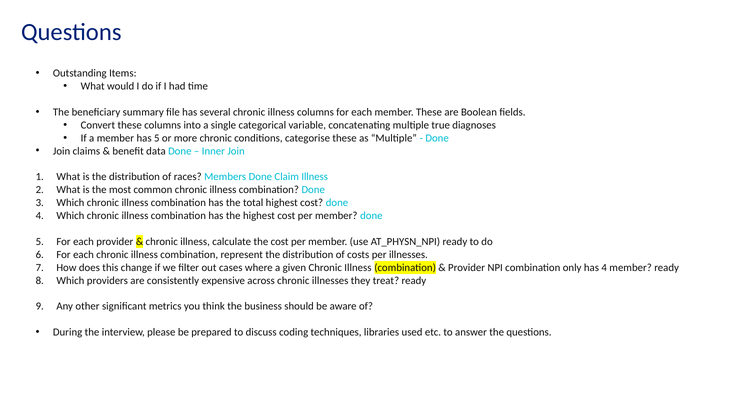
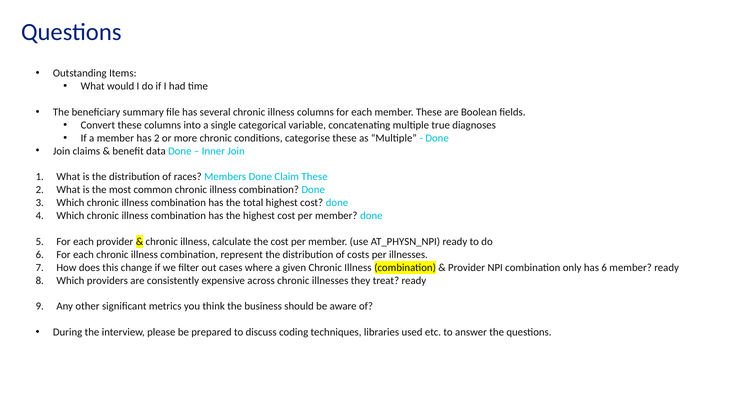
has 5: 5 -> 2
Claim Illness: Illness -> These
has 4: 4 -> 6
